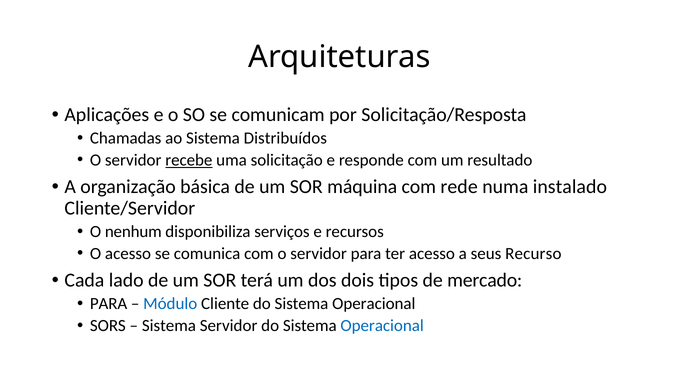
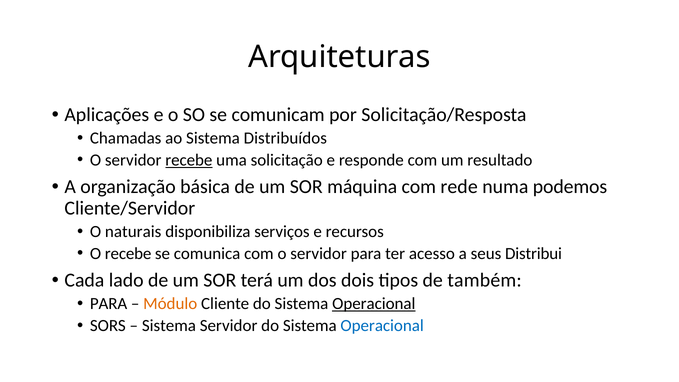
instalado: instalado -> podemos
nenhum: nenhum -> naturais
O acesso: acesso -> recebe
Recurso: Recurso -> Distribui
mercado: mercado -> também
Módulo colour: blue -> orange
Operacional at (374, 304) underline: none -> present
